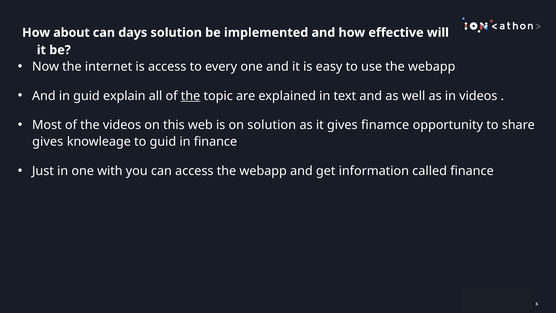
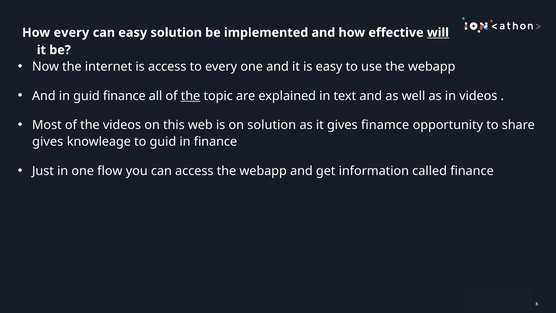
How about: about -> every
can days: days -> easy
will underline: none -> present
guid explain: explain -> finance
with: with -> flow
